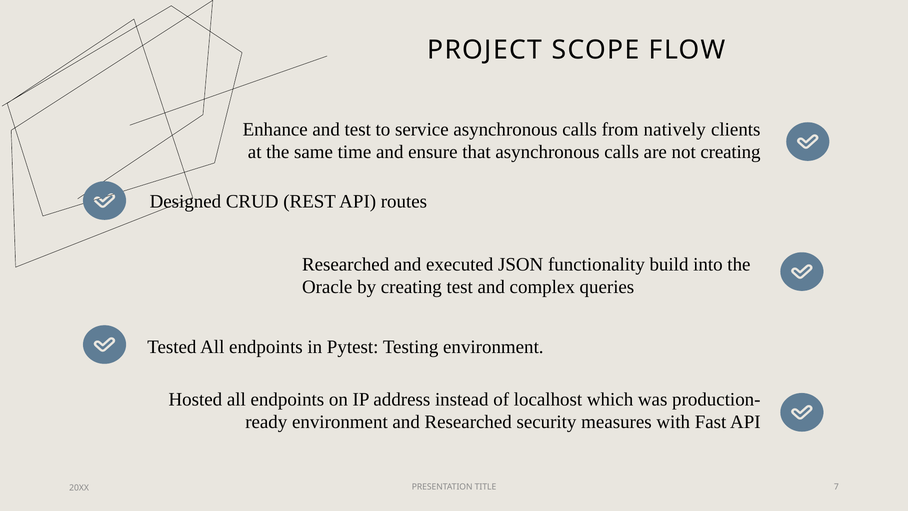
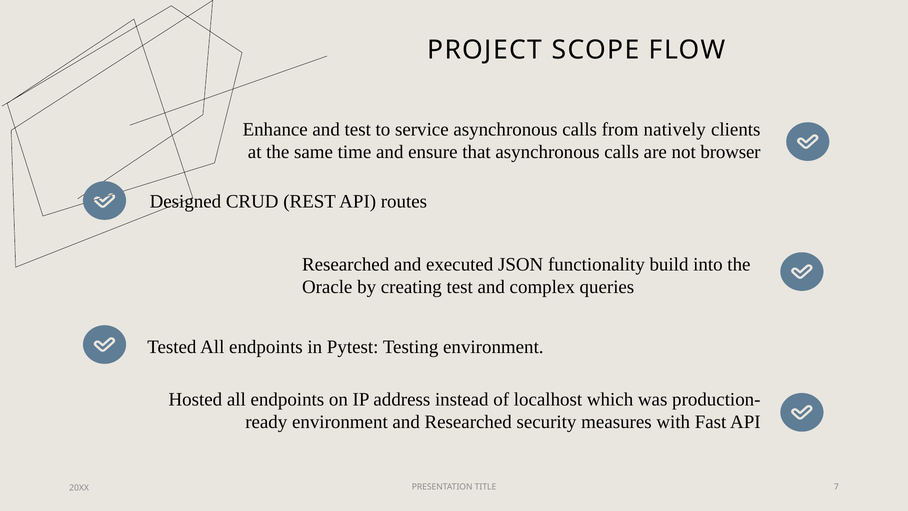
not creating: creating -> browser
